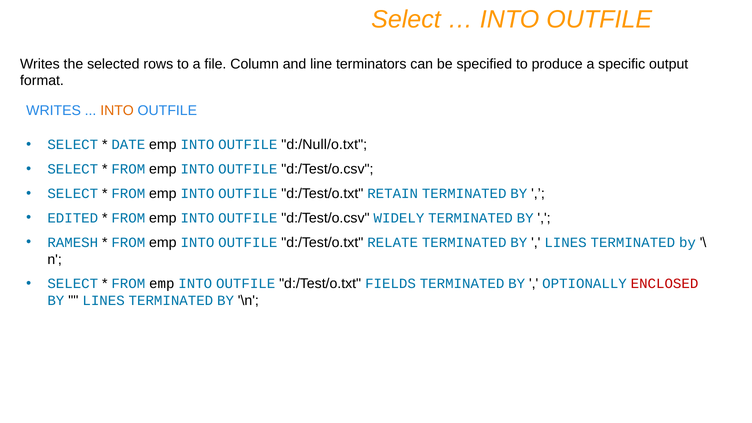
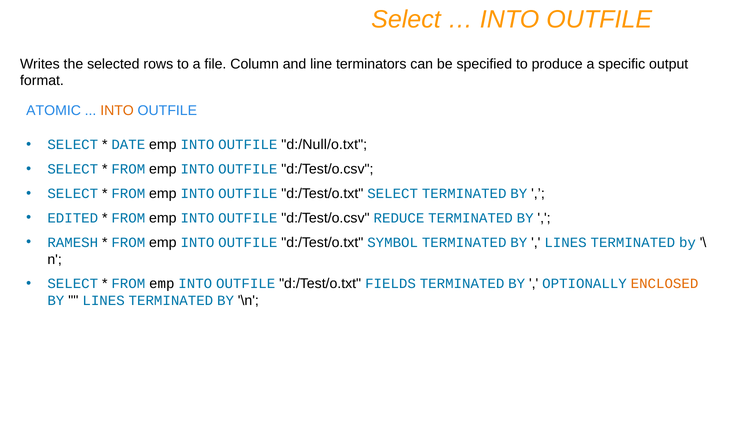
WRITES at (54, 111): WRITES -> ATOMIC
d:/Test/o.txt RETAIN: RETAIN -> SELECT
WIDELY: WIDELY -> REDUCE
RELATE: RELATE -> SYMBOL
ENCLOSED colour: red -> orange
